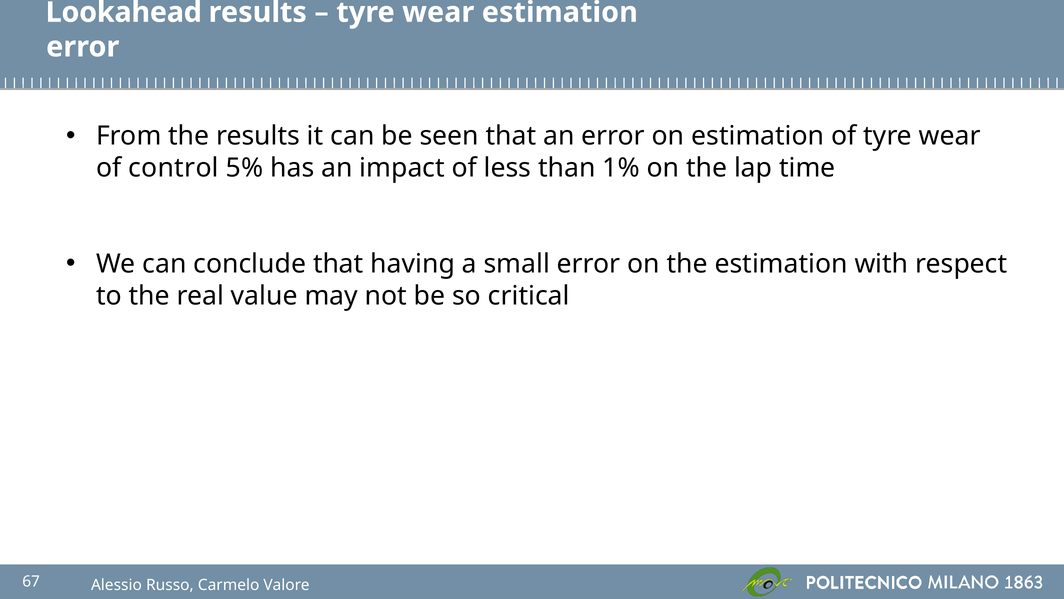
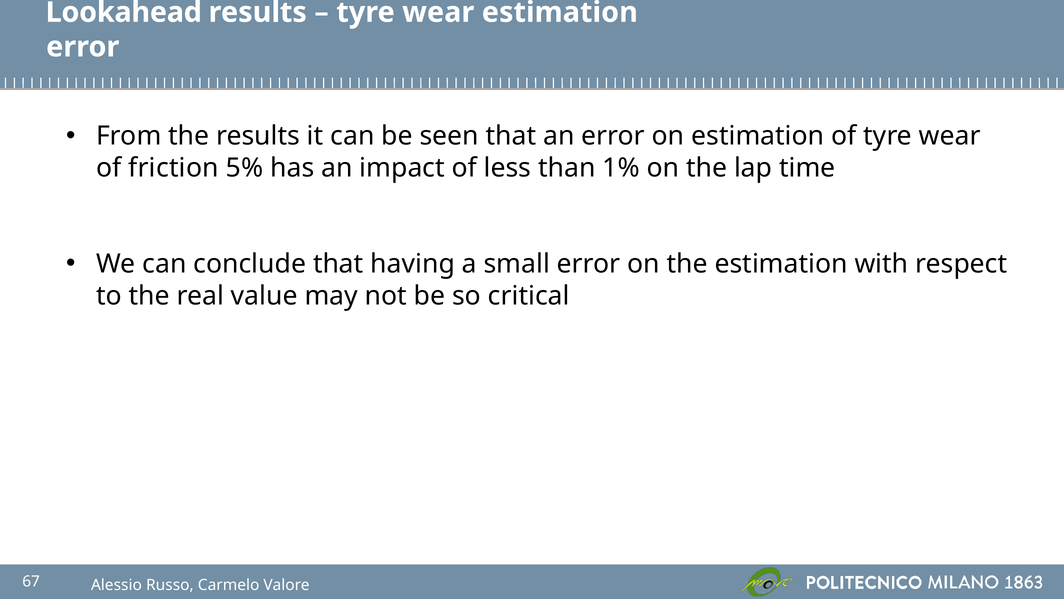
control: control -> friction
